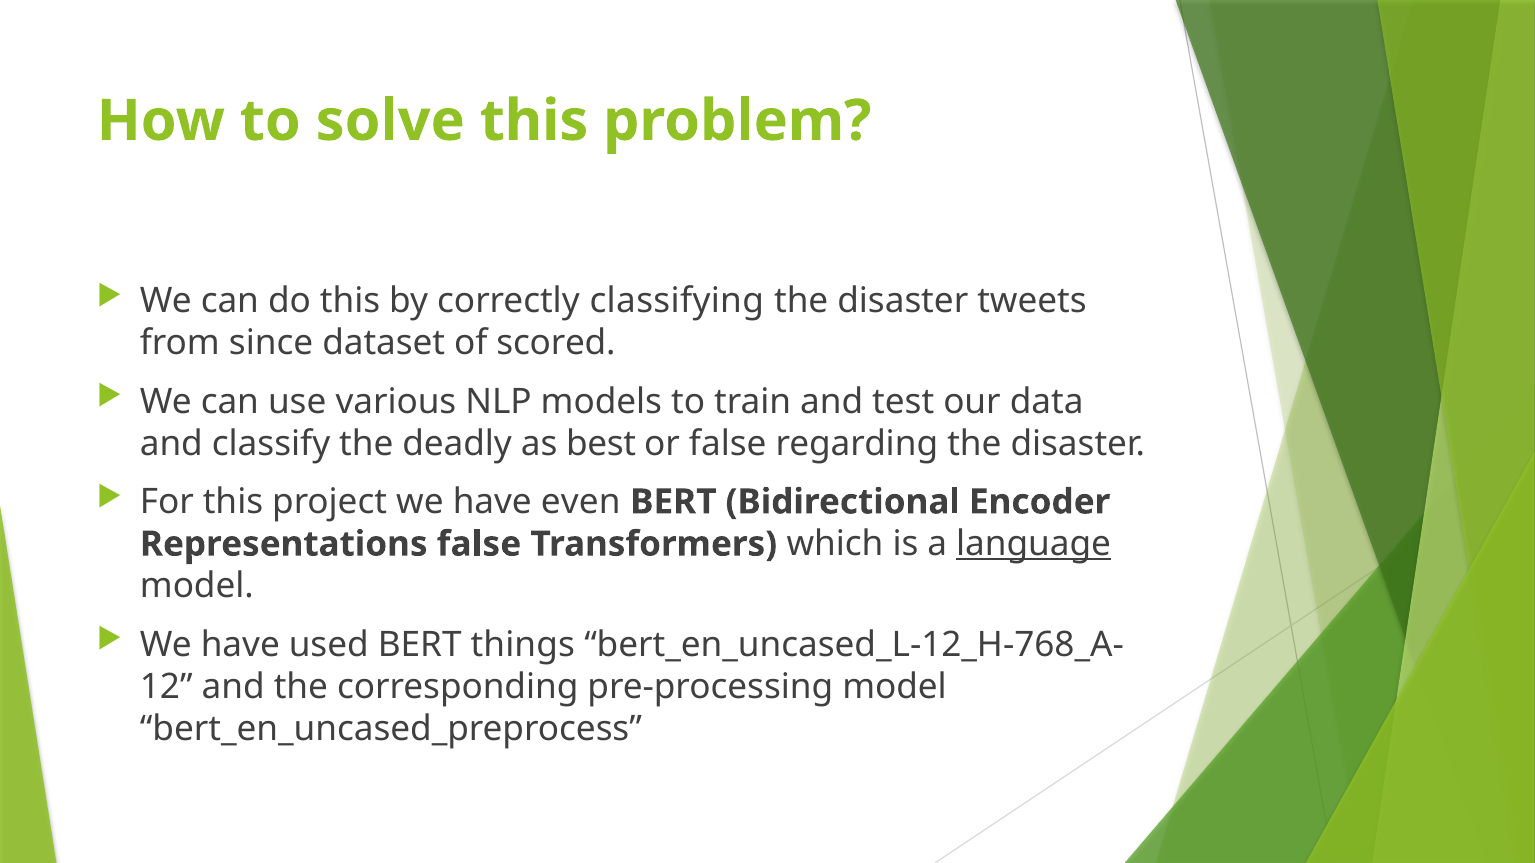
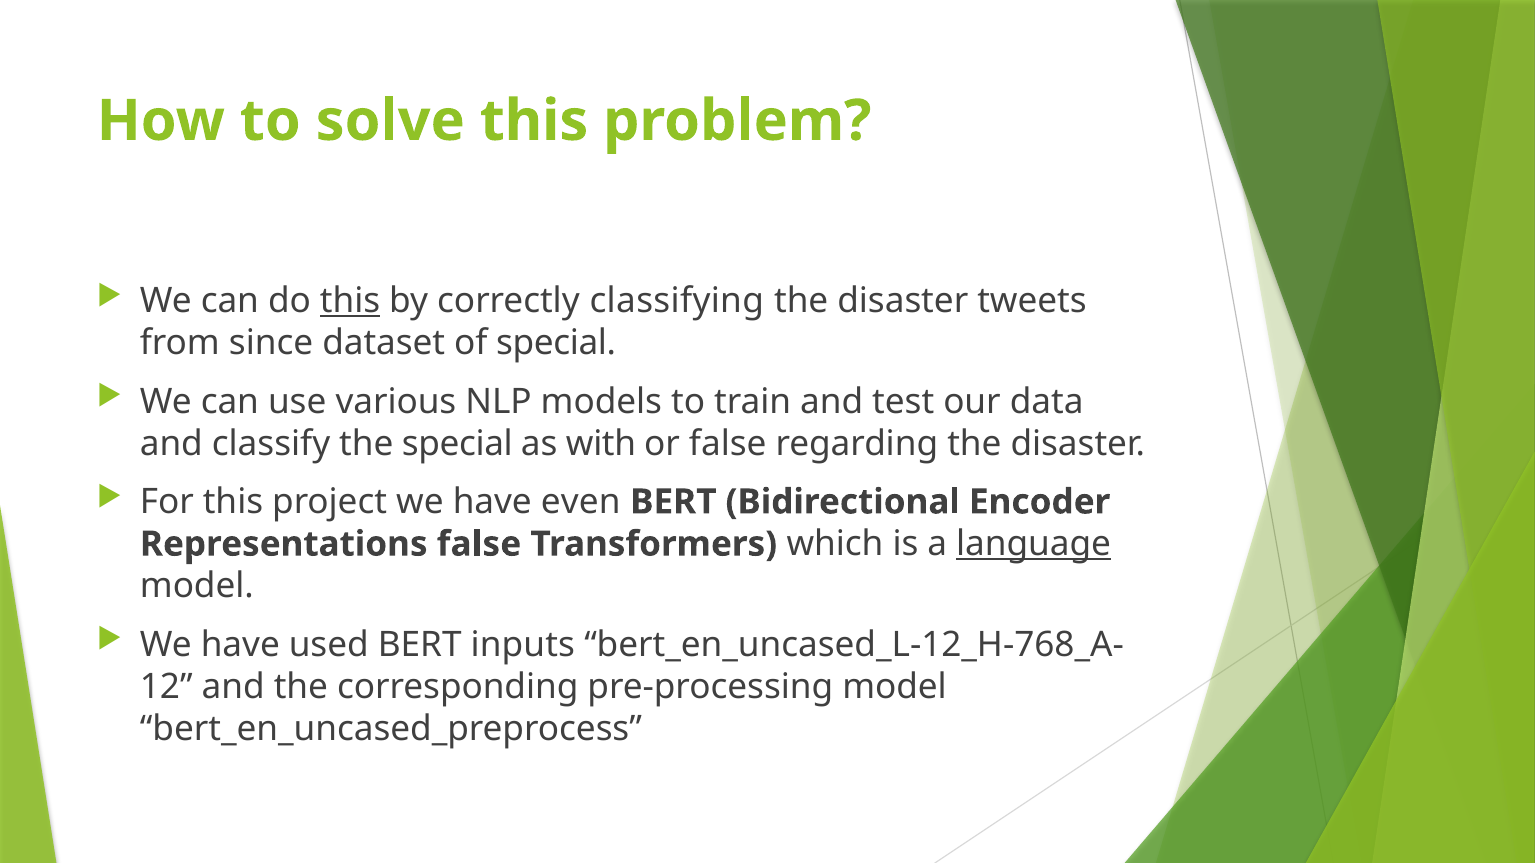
this at (350, 301) underline: none -> present
of scored: scored -> special
the deadly: deadly -> special
best: best -> with
things: things -> inputs
